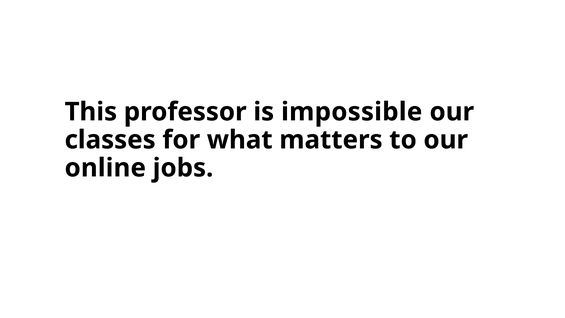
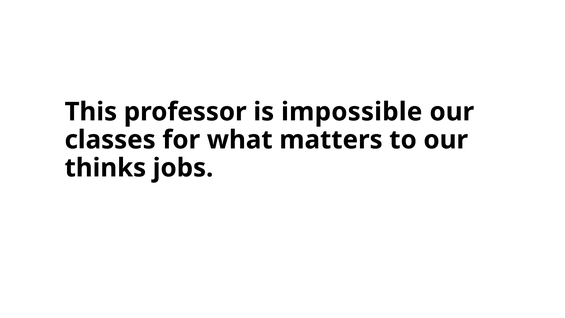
online: online -> thinks
